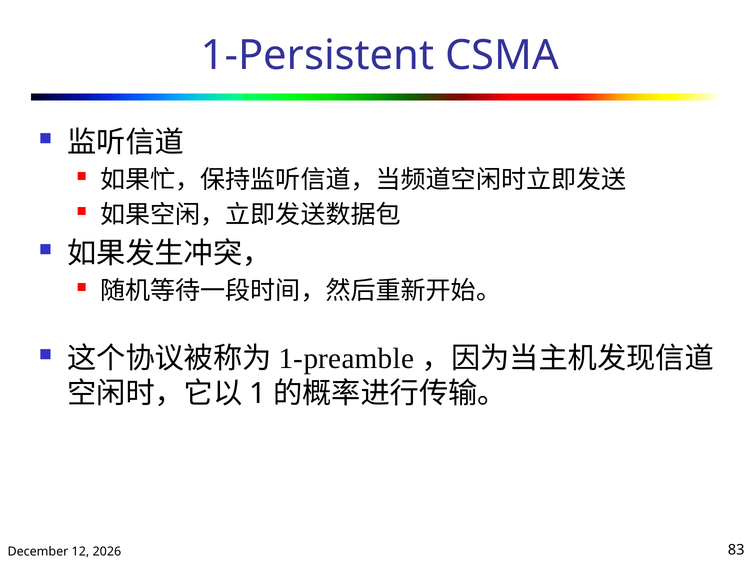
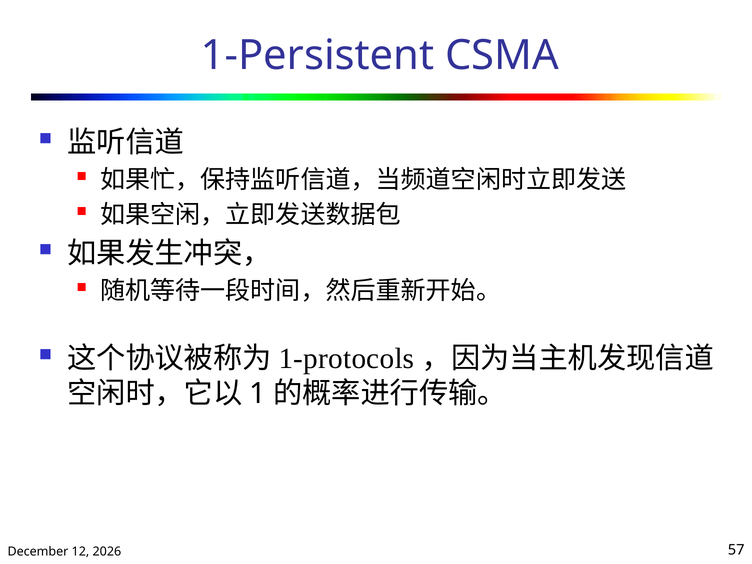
1-preamble: 1-preamble -> 1-protocols
83: 83 -> 57
